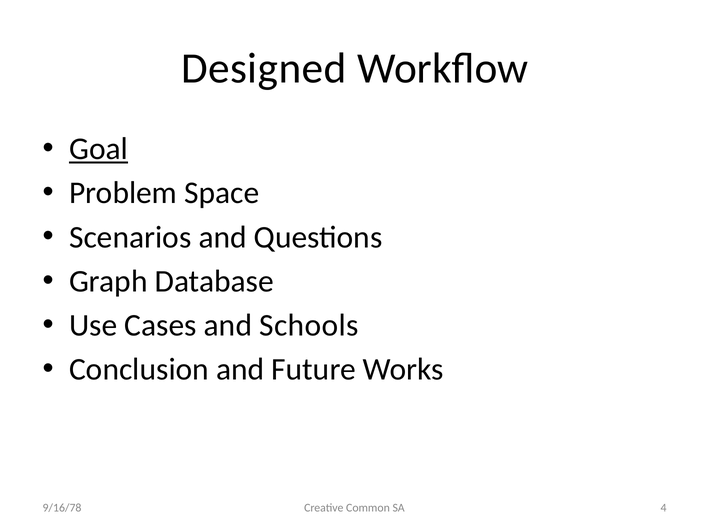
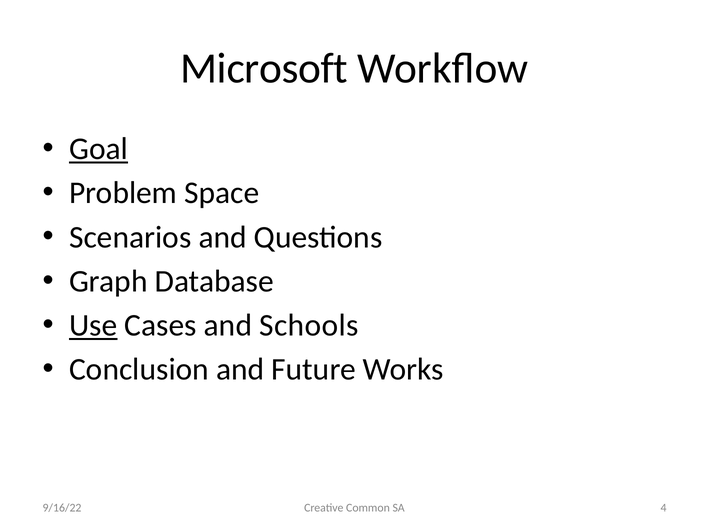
Designed: Designed -> Microsoft
Use underline: none -> present
9/16/78: 9/16/78 -> 9/16/22
